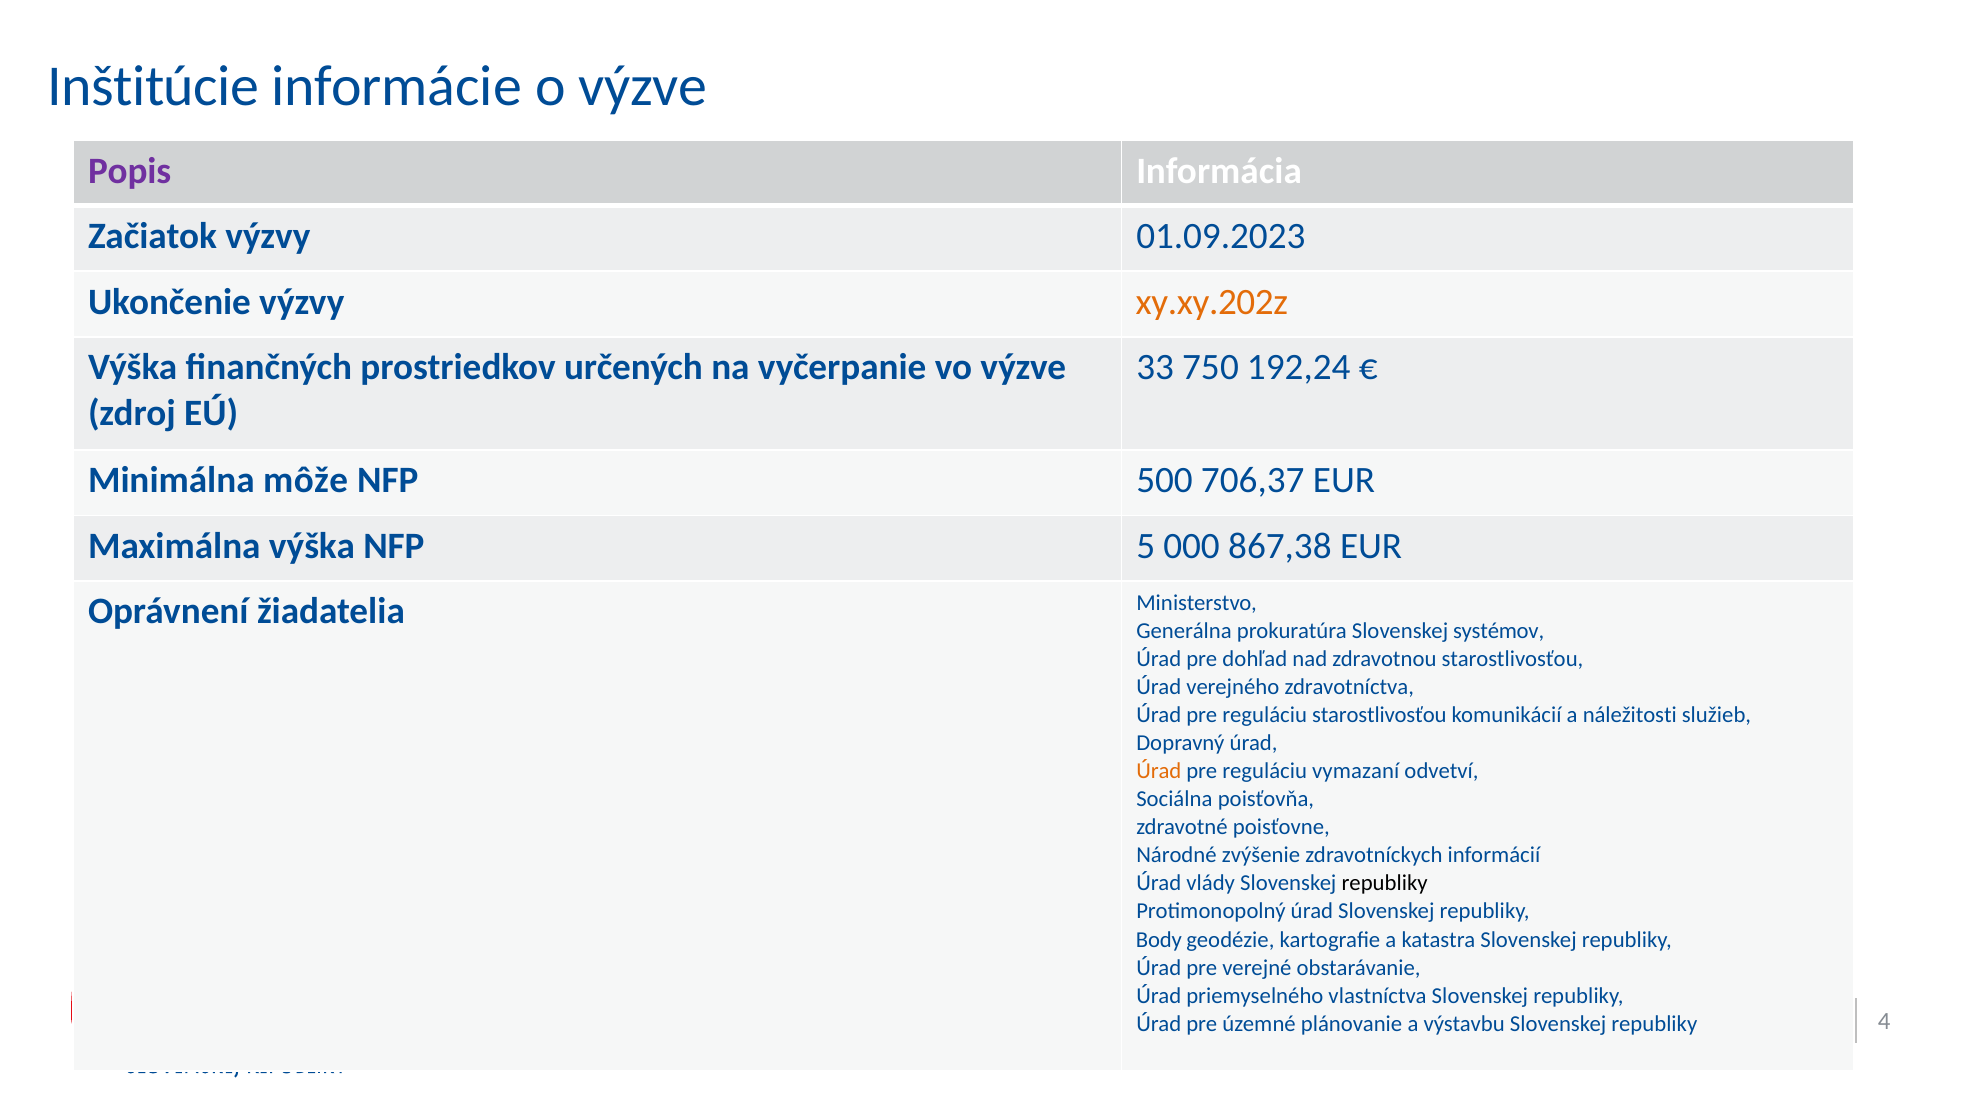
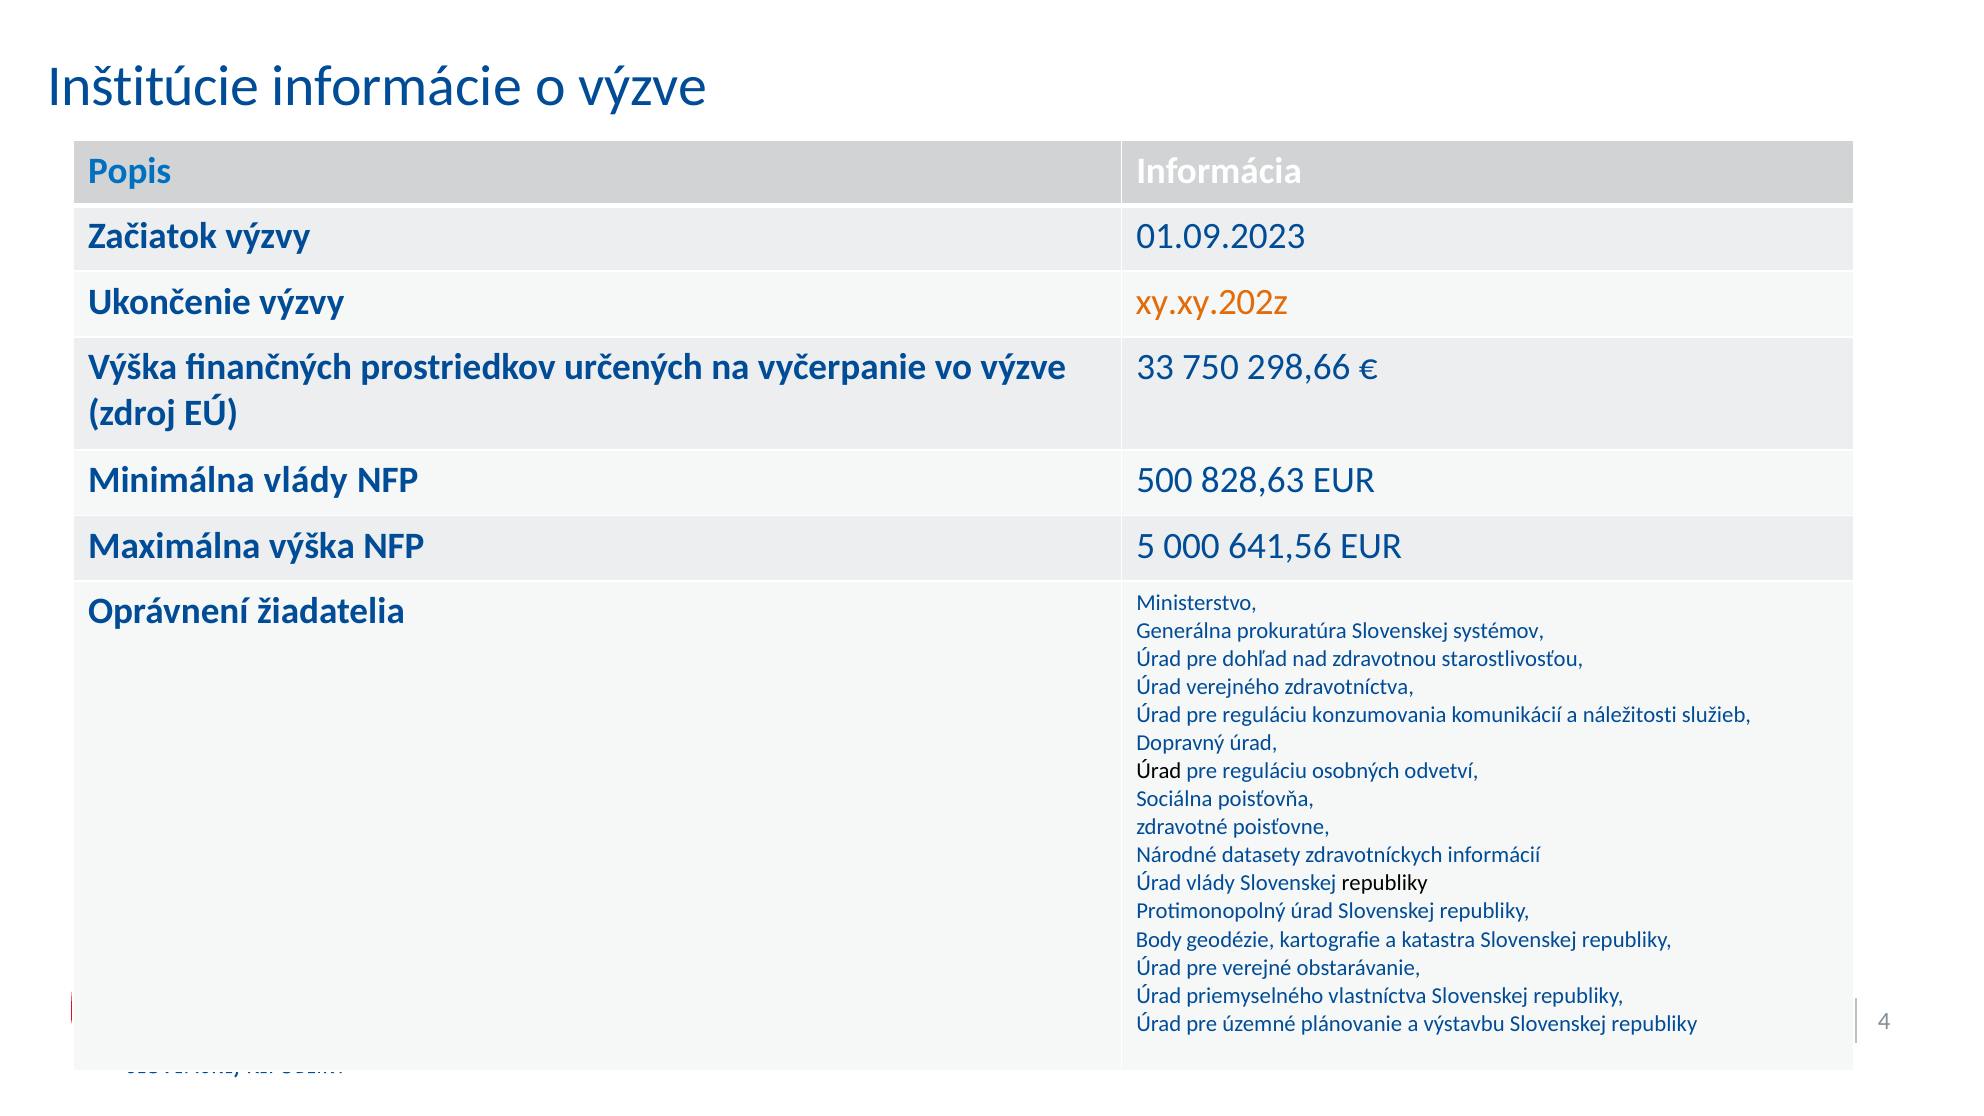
Popis colour: purple -> blue
192,24: 192,24 -> 298,66
Minimálna môže: môže -> vlády
706,37: 706,37 -> 828,63
867,38: 867,38 -> 641,56
reguláciu starostlivosťou: starostlivosťou -> konzumovania
Úrad at (1159, 771) colour: orange -> black
vymazaní: vymazaní -> osobných
zvýšenie: zvýšenie -> datasety
